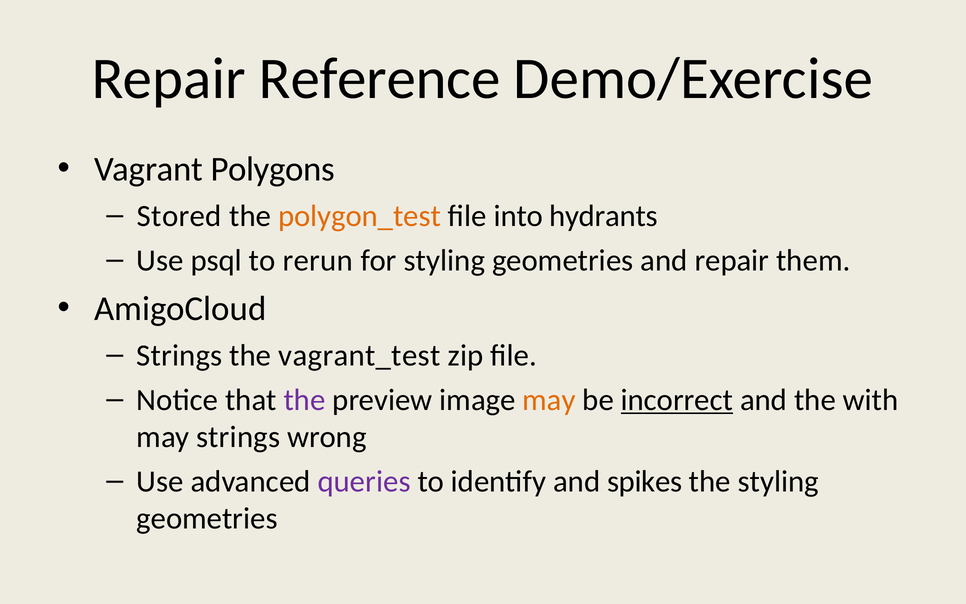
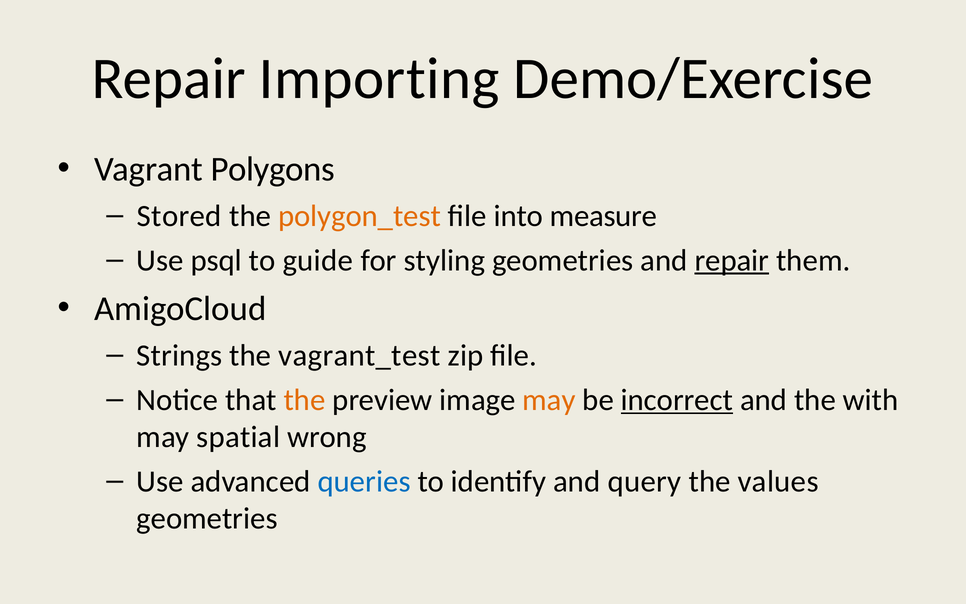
Reference: Reference -> Importing
hydrants: hydrants -> measure
rerun: rerun -> guide
repair at (732, 260) underline: none -> present
the at (304, 400) colour: purple -> orange
may strings: strings -> spatial
queries colour: purple -> blue
spikes: spikes -> query
the styling: styling -> values
